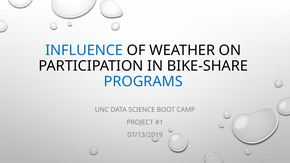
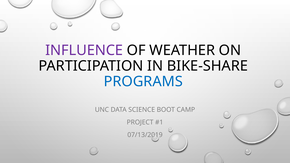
INFLUENCE colour: blue -> purple
